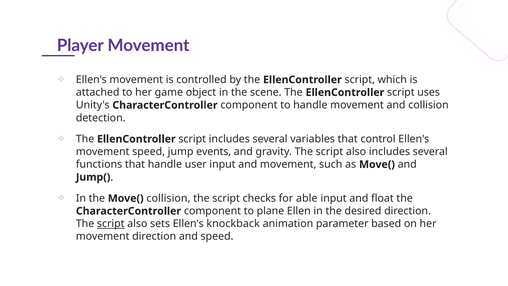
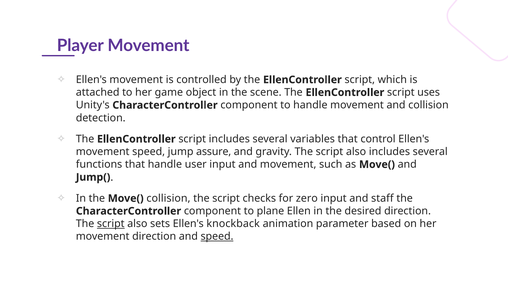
events: events -> assure
able: able -> zero
float: float -> staff
speed at (217, 236) underline: none -> present
